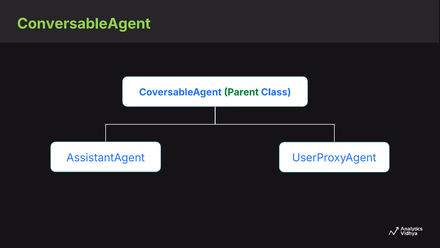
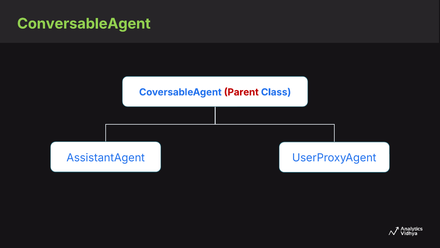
Parent colour: green -> red
